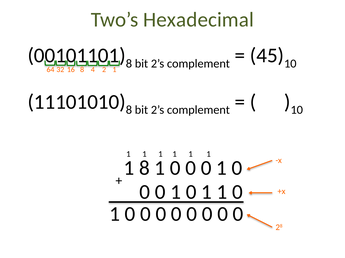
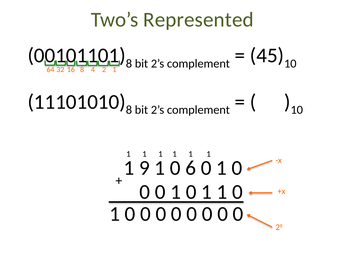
Hexadecimal: Hexadecimal -> Represented
1 8: 8 -> 9
0 at (191, 169): 0 -> 6
